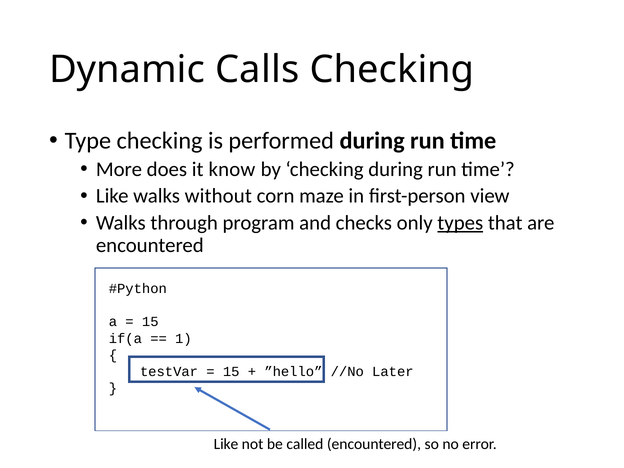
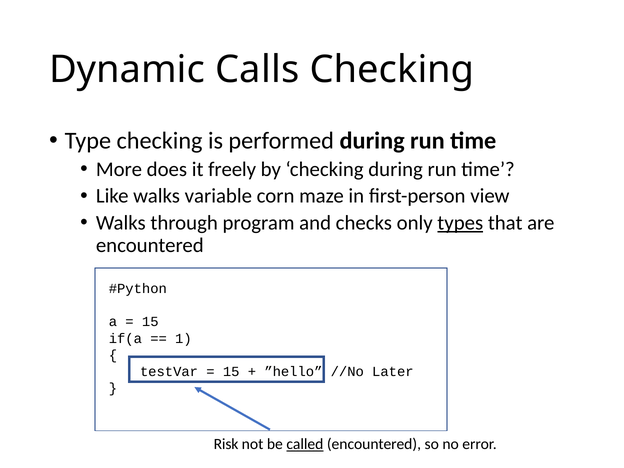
know: know -> freely
without: without -> variable
Like at (226, 444): Like -> Risk
called underline: none -> present
